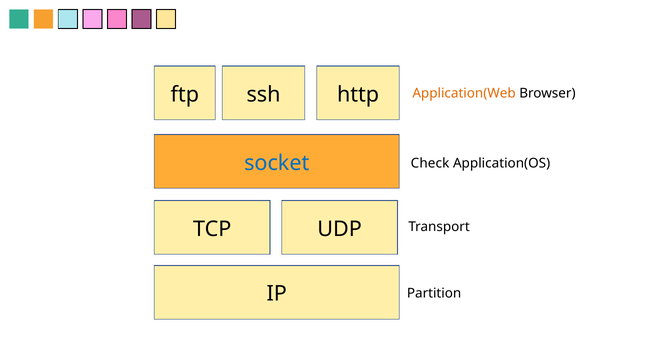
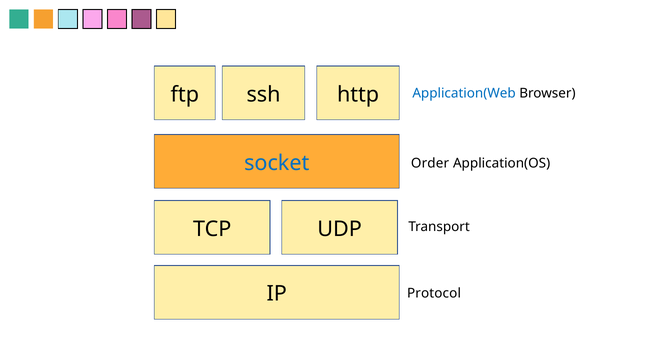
Application(Web colour: orange -> blue
Check: Check -> Order
Partition: Partition -> Protocol
